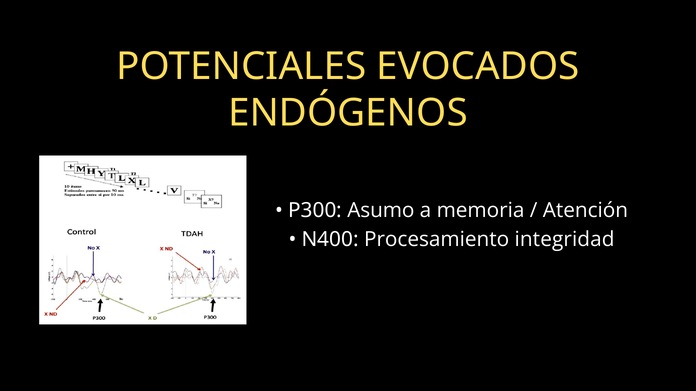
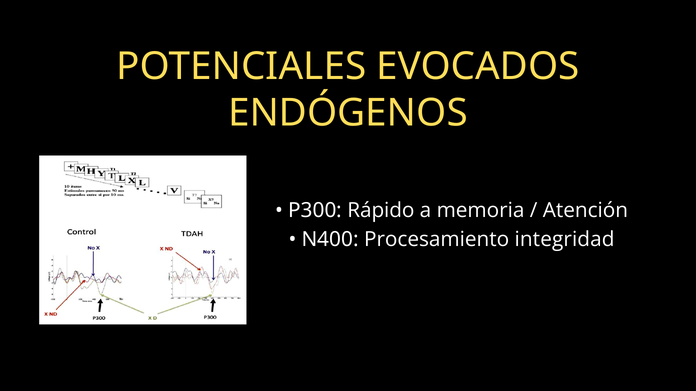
Asumo: Asumo -> Rápido
